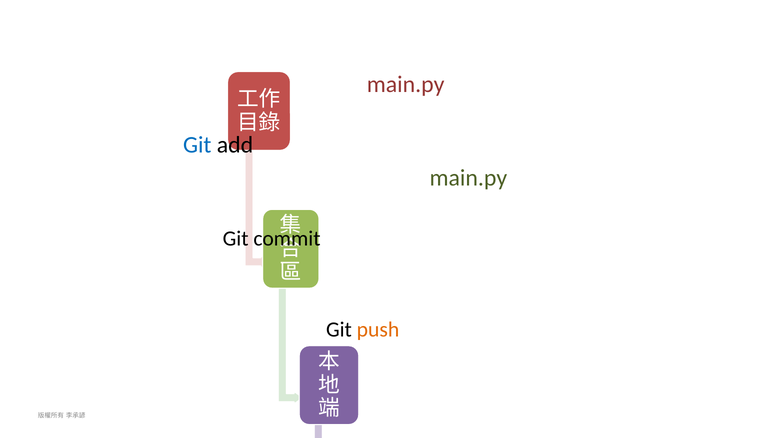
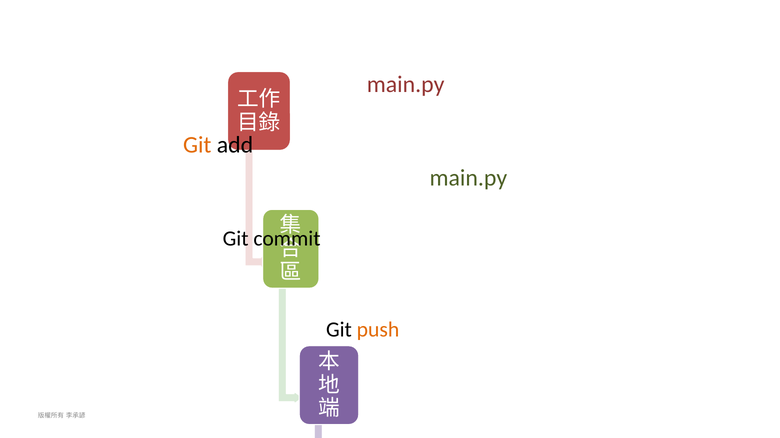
Git at (197, 145) colour: blue -> orange
